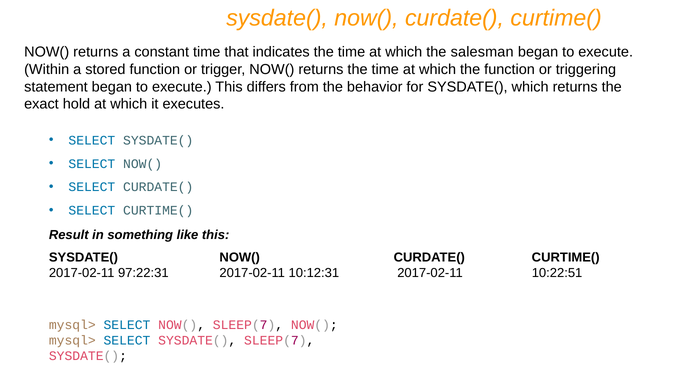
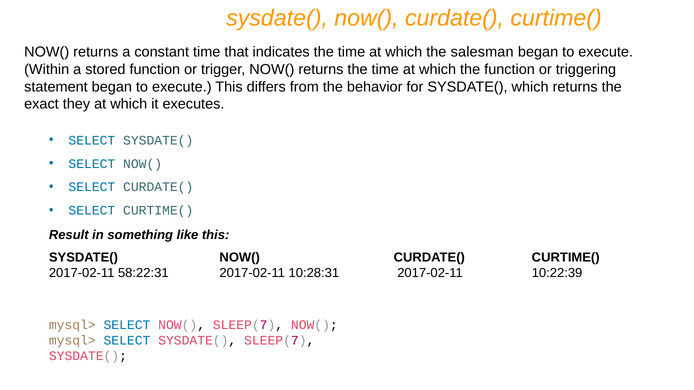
hold: hold -> they
97:22:31: 97:22:31 -> 58:22:31
10:12:31: 10:12:31 -> 10:28:31
10:22:51: 10:22:51 -> 10:22:39
